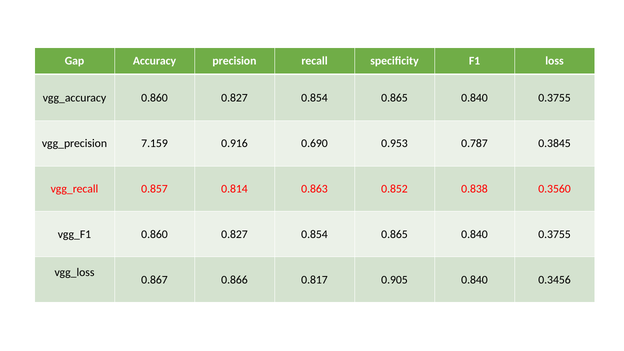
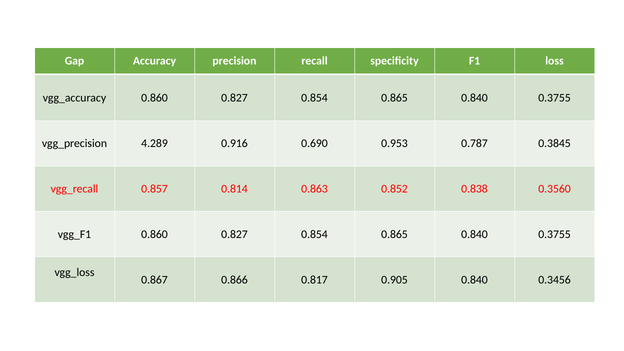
7.159: 7.159 -> 4.289
